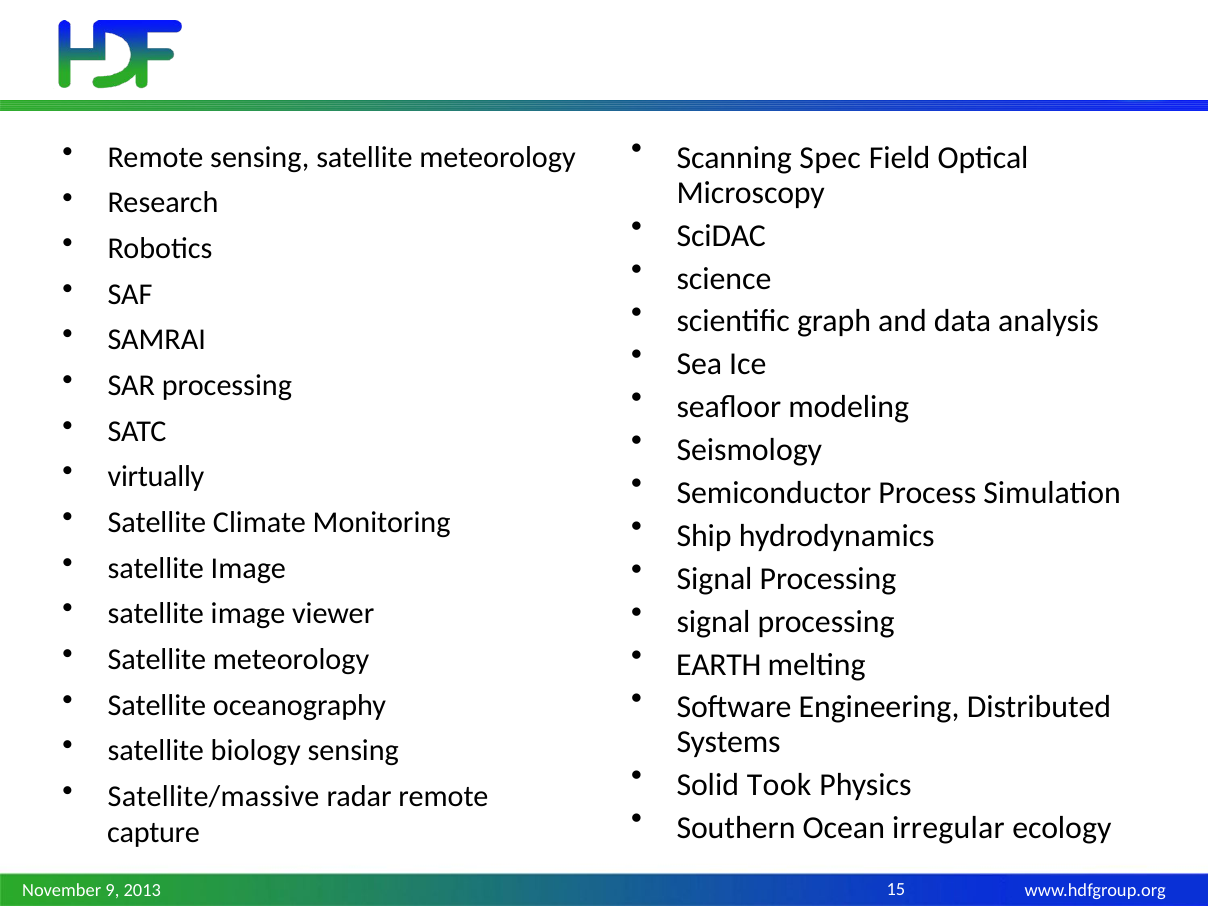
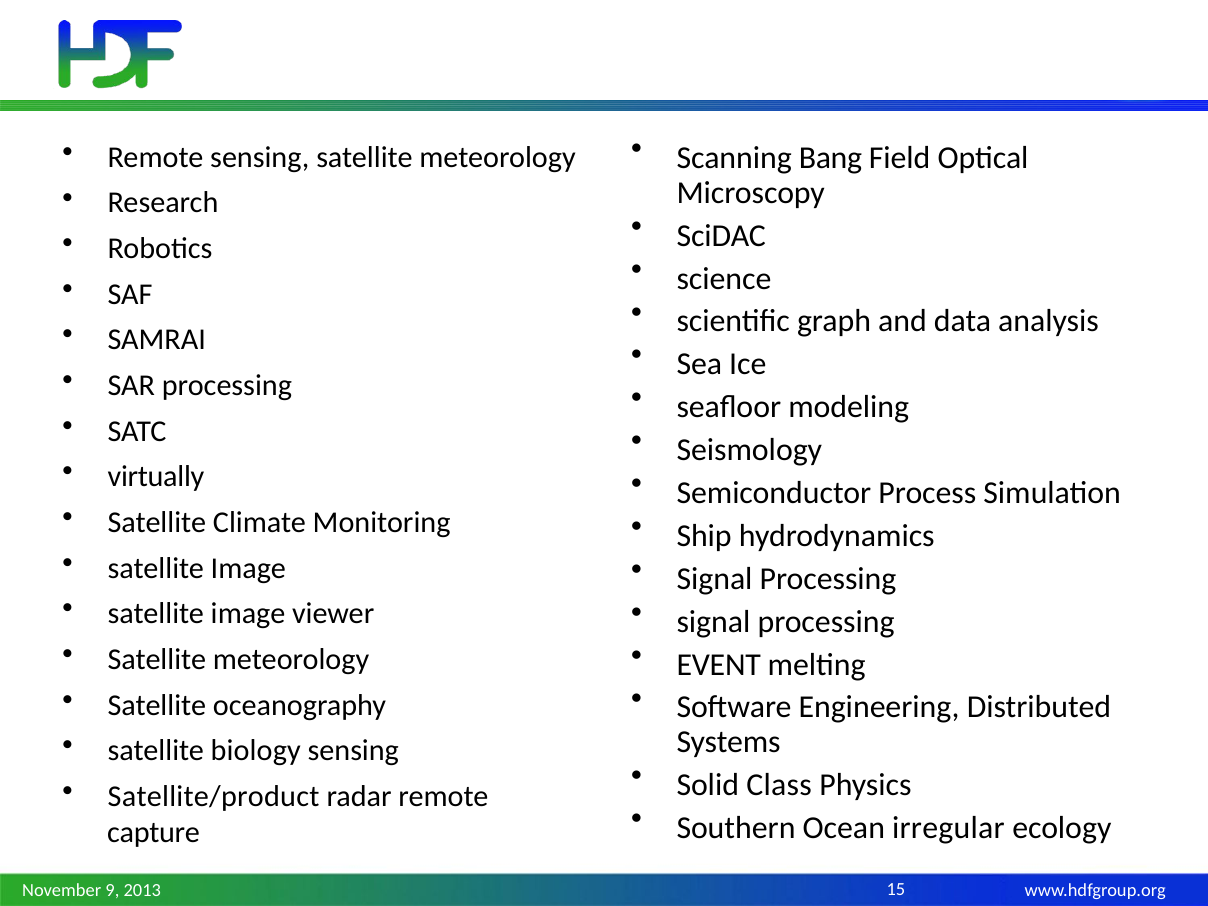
Spec: Spec -> Bang
EARTH: EARTH -> EVENT
Took: Took -> Class
Satellite/massive: Satellite/massive -> Satellite/product
